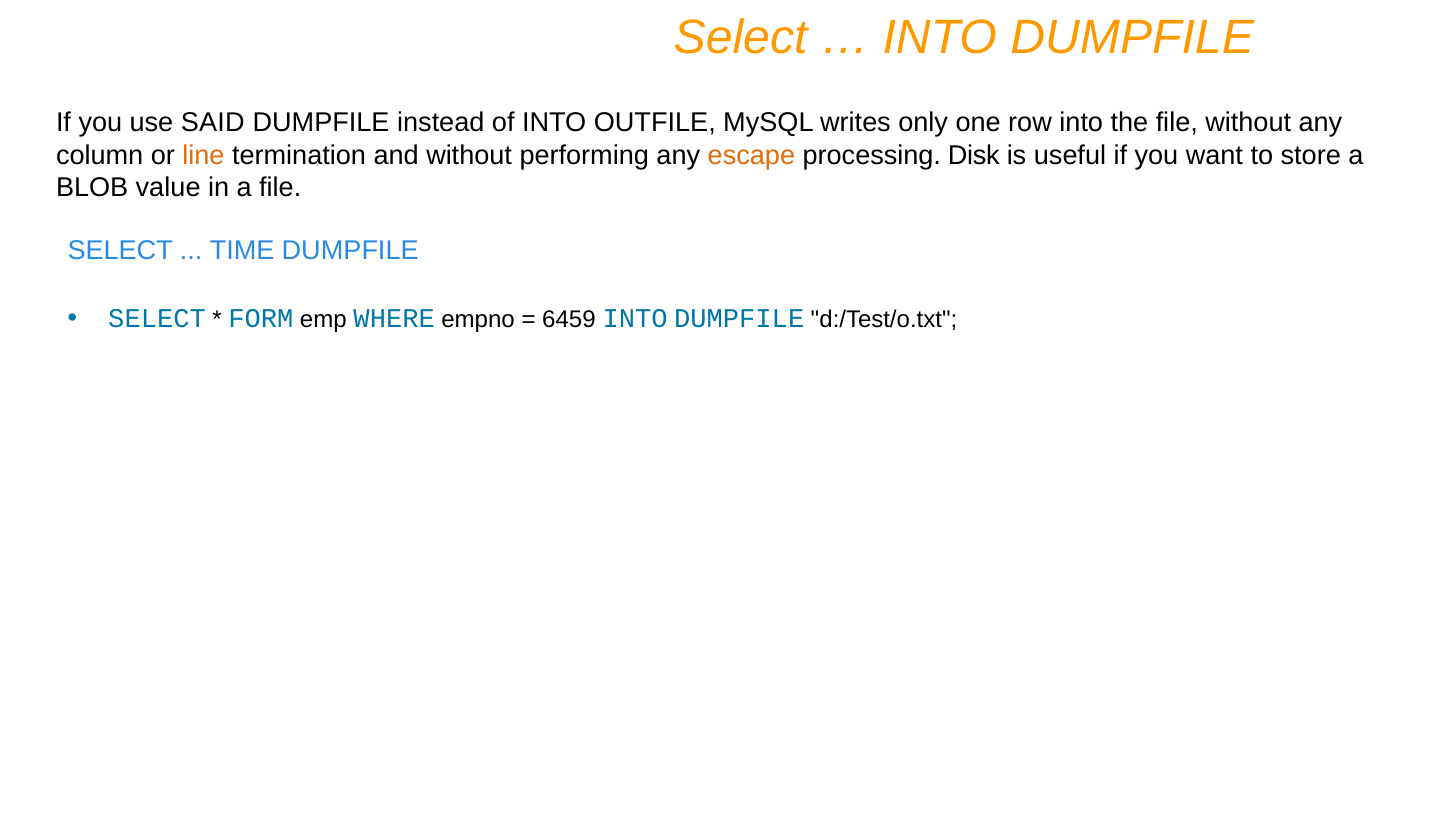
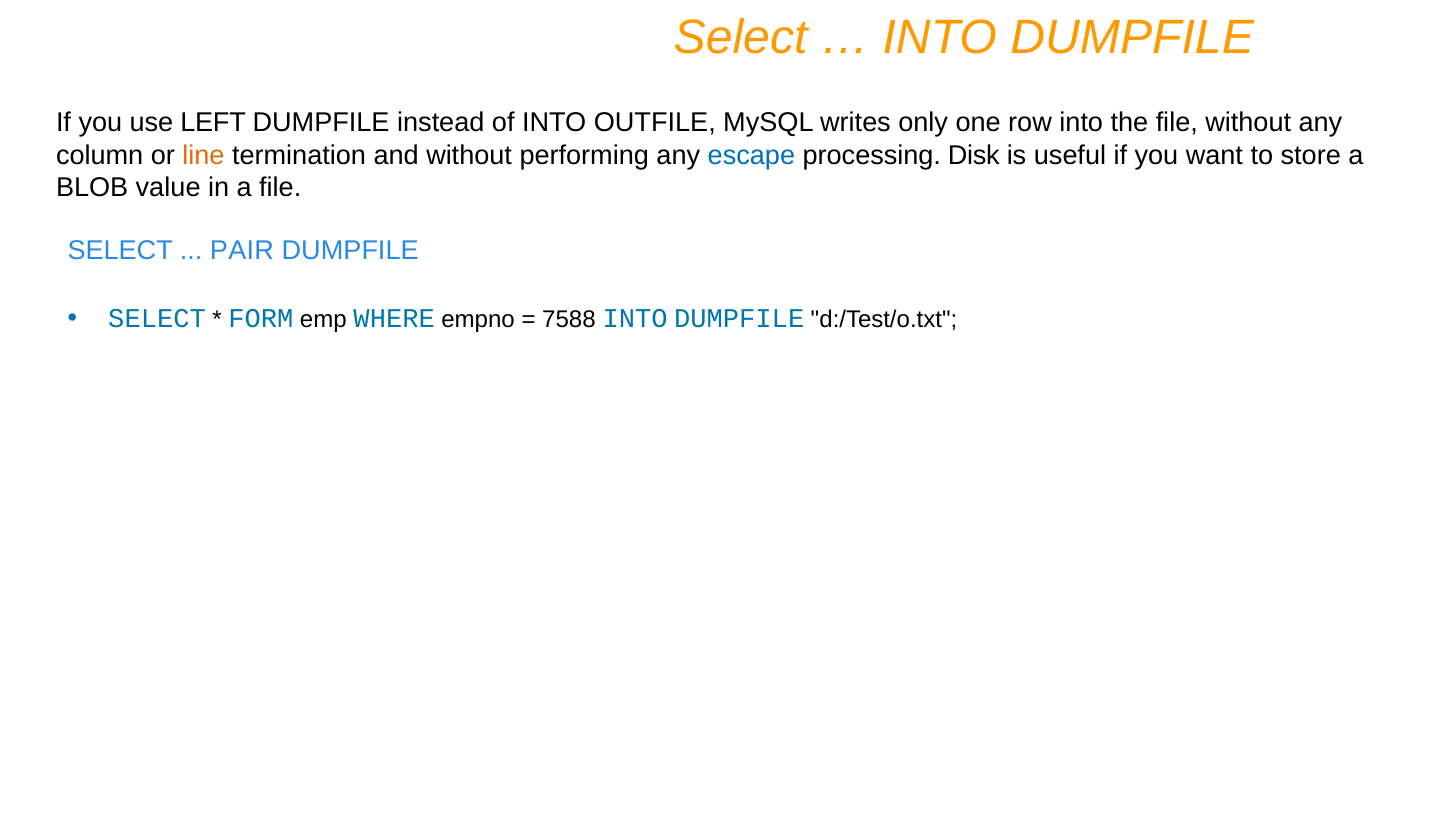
SAID: SAID -> LEFT
escape colour: orange -> blue
TIME: TIME -> PAIR
6459: 6459 -> 7588
